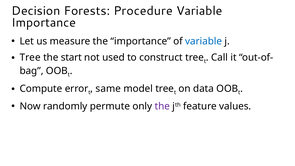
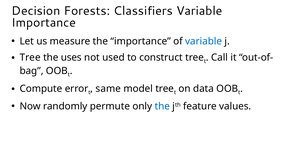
Procedure: Procedure -> Classifiers
start: start -> uses
the at (162, 106) colour: purple -> blue
